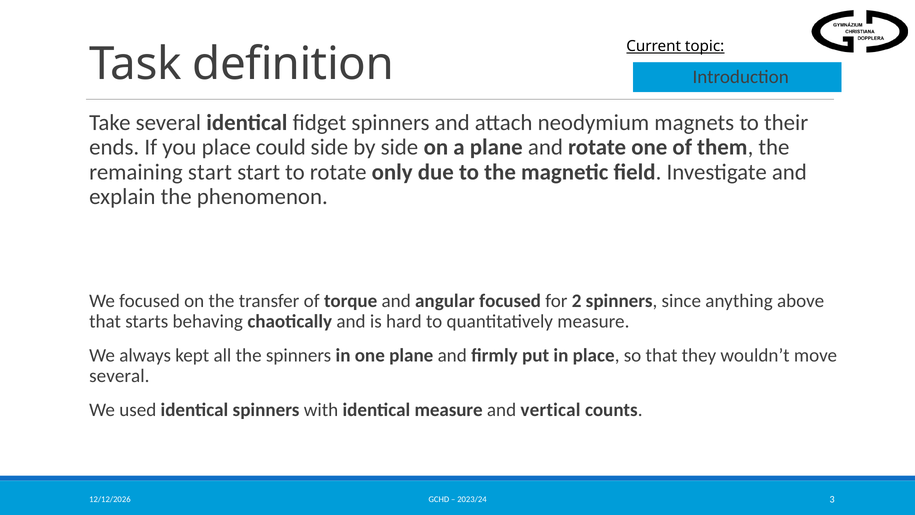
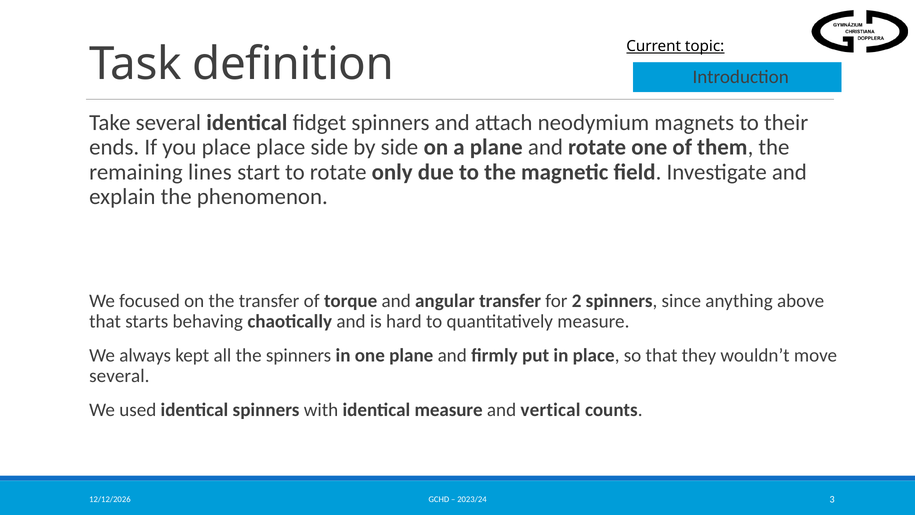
place could: could -> place
remaining start: start -> lines
angular focused: focused -> transfer
